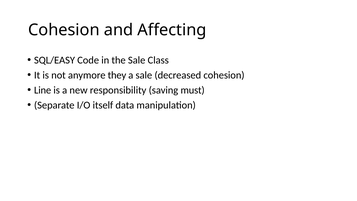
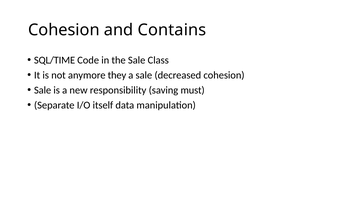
Affecting: Affecting -> Contains
SQL/EASY: SQL/EASY -> SQL/TIME
Line at (43, 90): Line -> Sale
